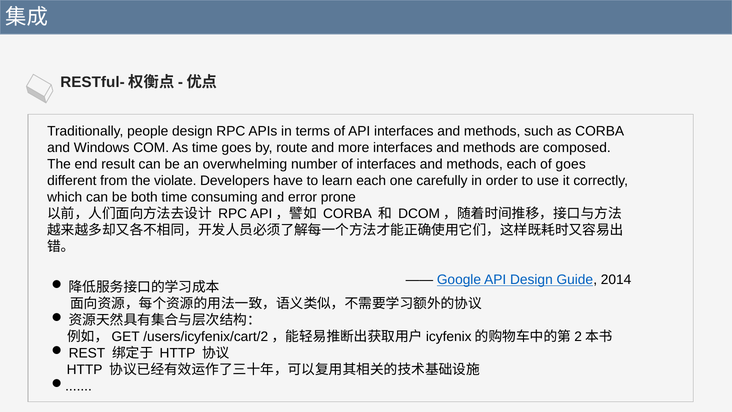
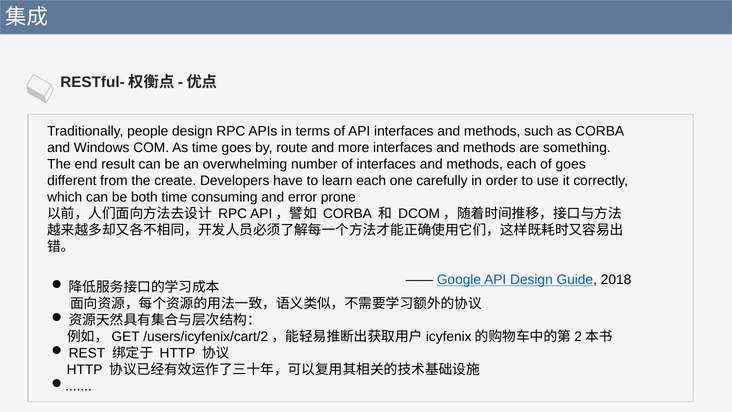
composed: composed -> something
violate: violate -> create
2014: 2014 -> 2018
